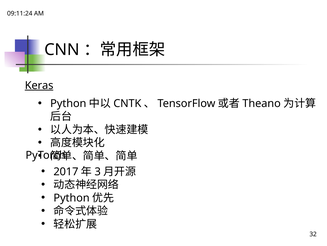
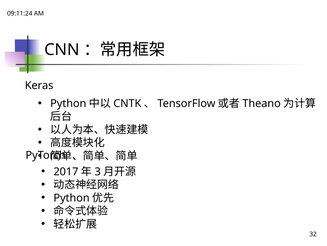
Keras underline: present -> none
